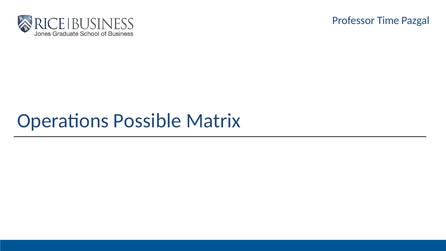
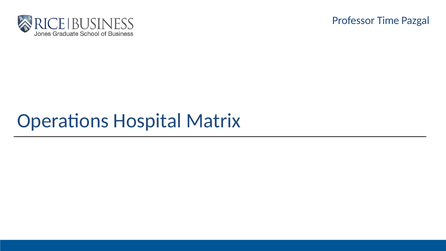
Possible: Possible -> Hospital
